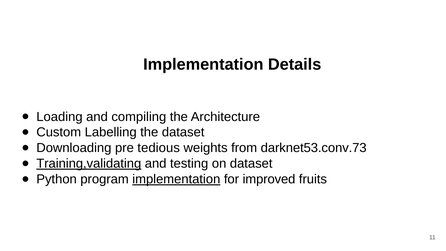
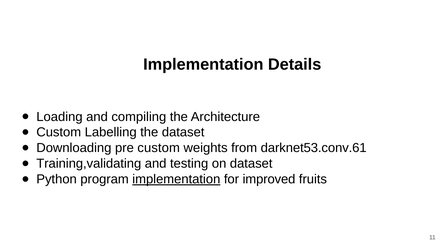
pre tedious: tedious -> custom
darknet53.conv.73: darknet53.conv.73 -> darknet53.conv.61
Training,validating underline: present -> none
